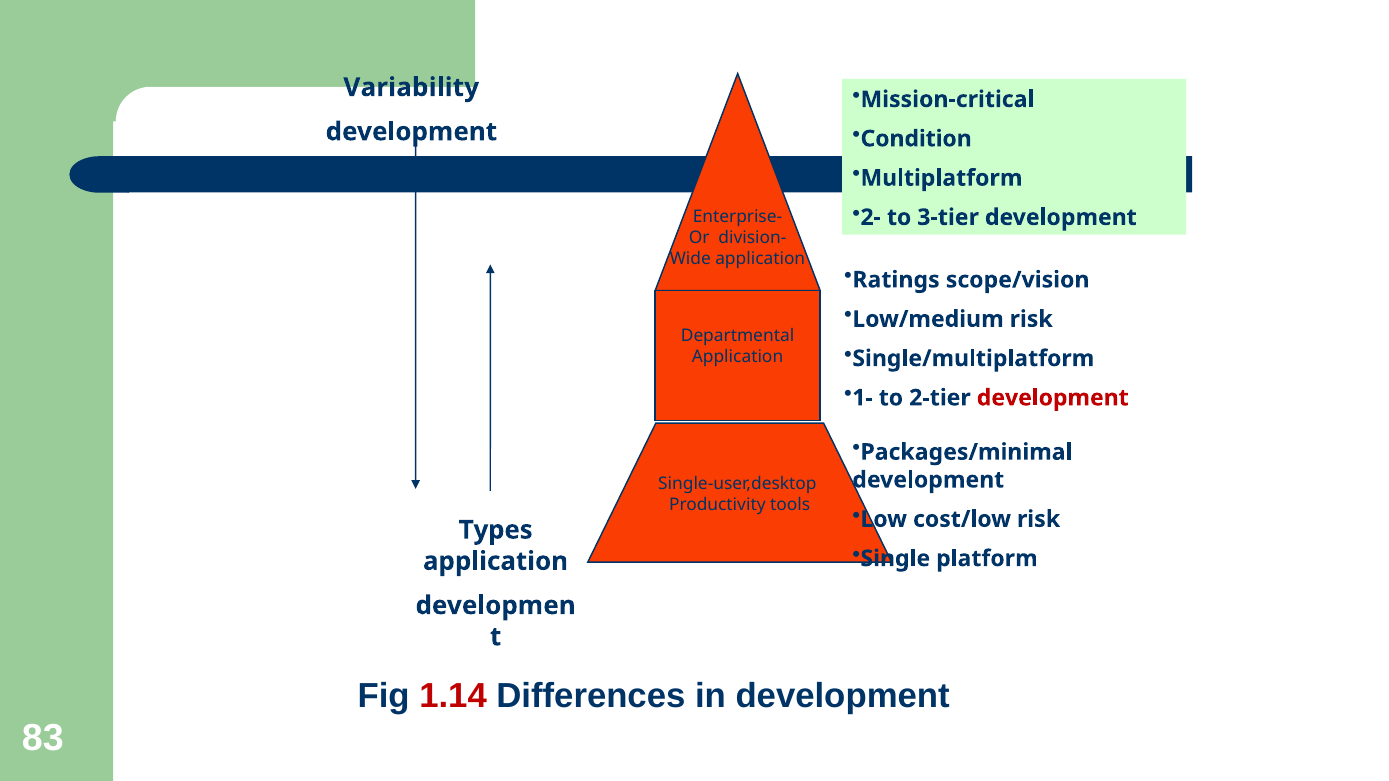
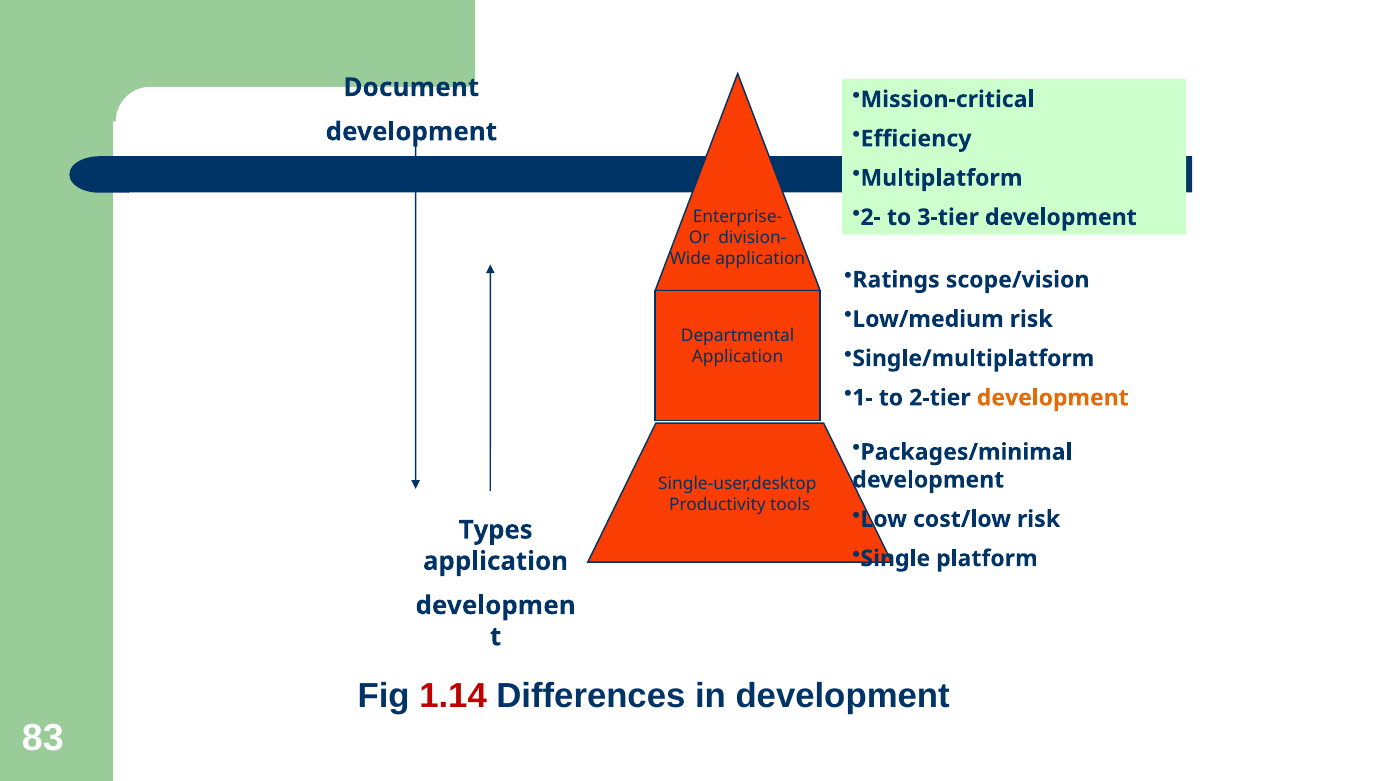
Variability: Variability -> Document
Condition: Condition -> Efficiency
development at (1053, 398) colour: red -> orange
